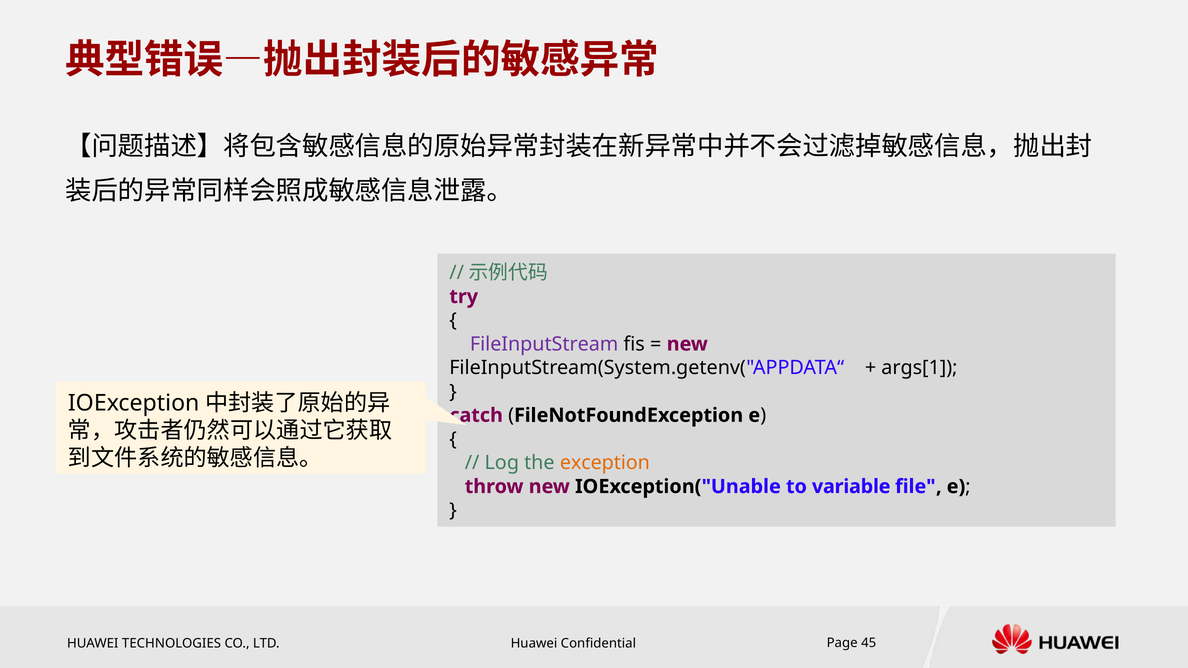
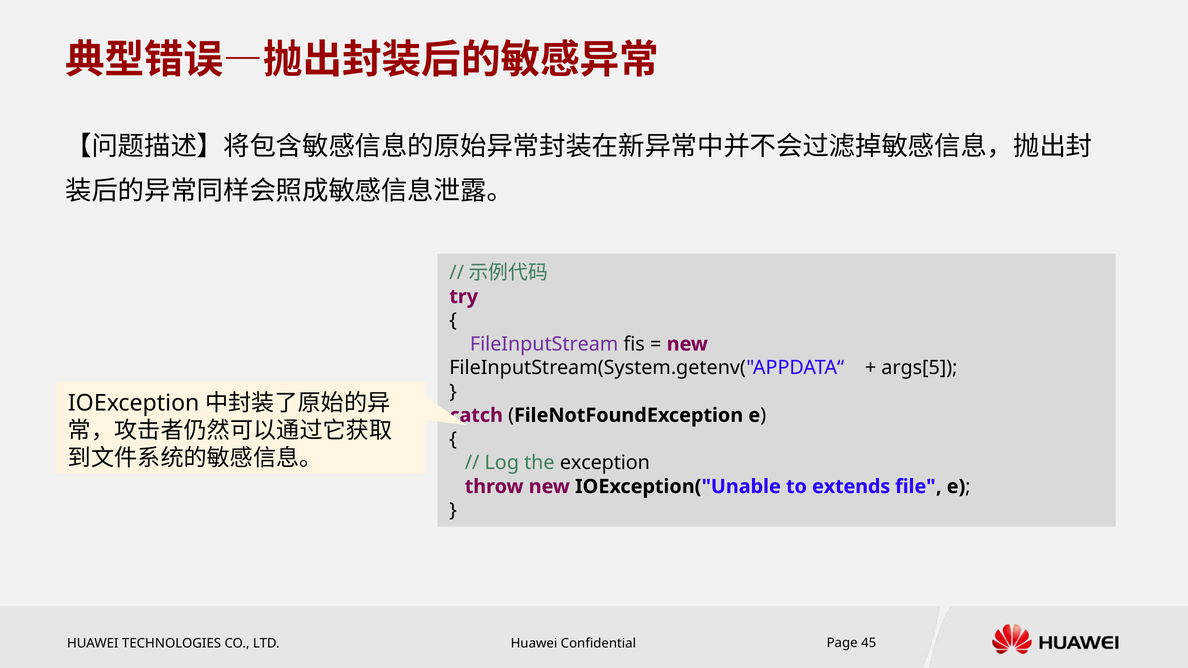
args[1: args[1 -> args[5
exception colour: orange -> black
variable: variable -> extends
